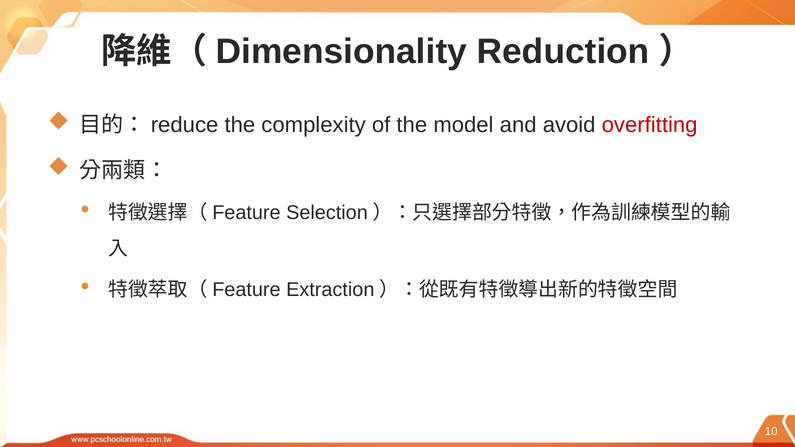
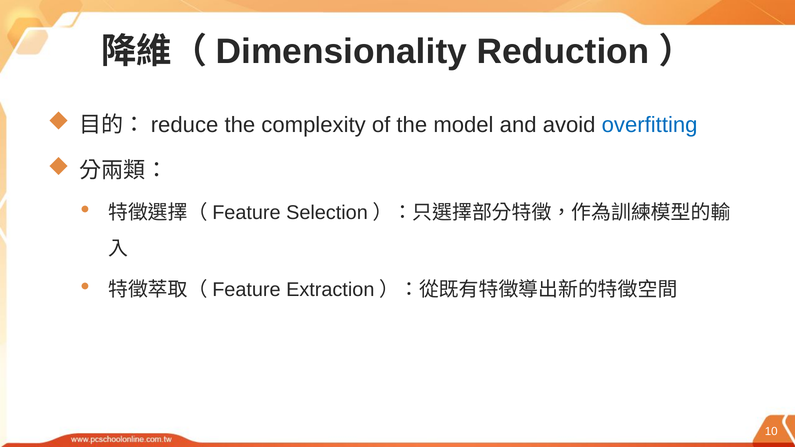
overfitting colour: red -> blue
